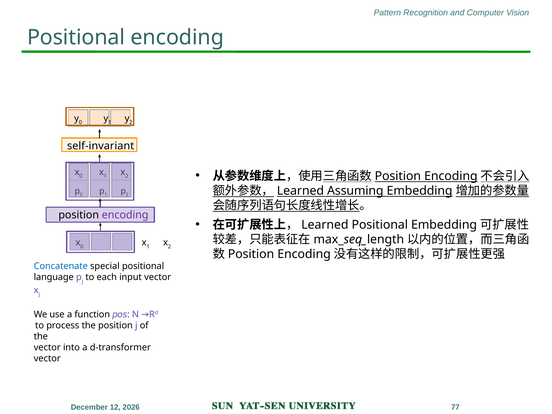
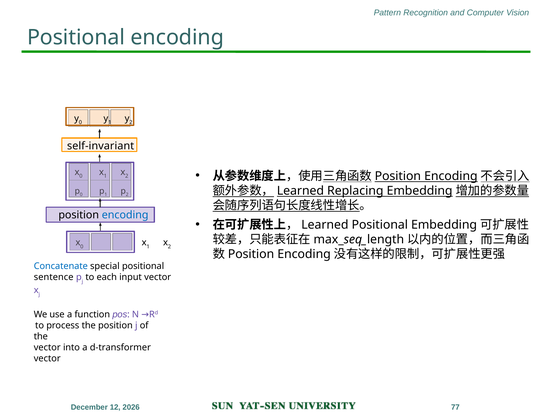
Assuming: Assuming -> Replacing
encoding at (125, 215) colour: purple -> blue
language: language -> sentence
